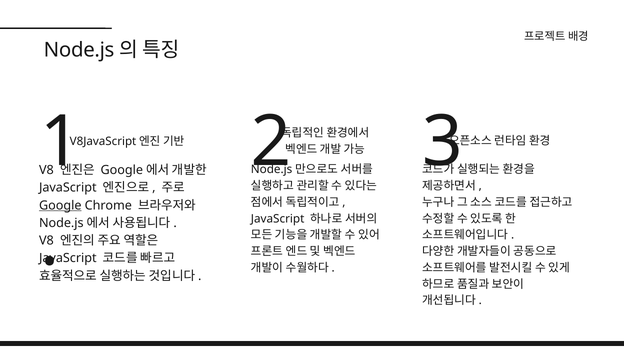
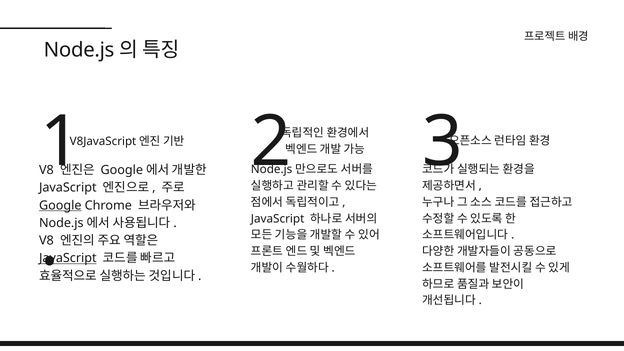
JavaScript at (68, 258) underline: none -> present
